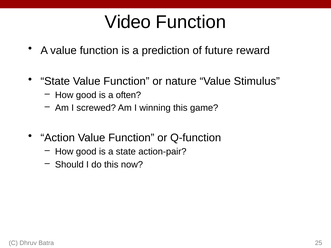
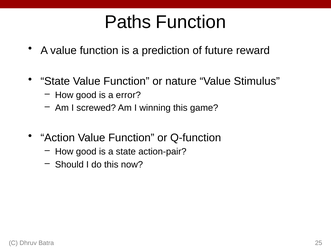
Video: Video -> Paths
often: often -> error
